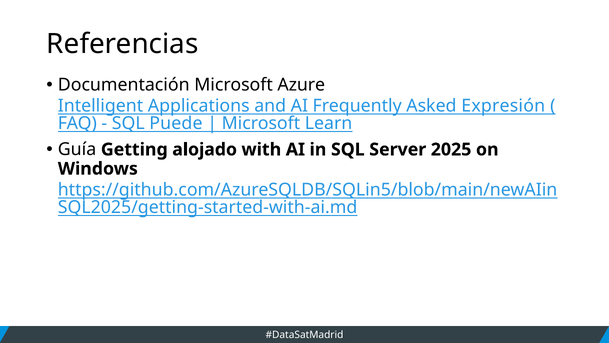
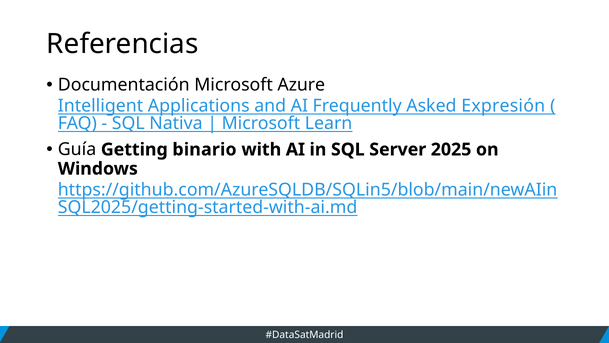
Puede: Puede -> Nativa
alojado: alojado -> binario
